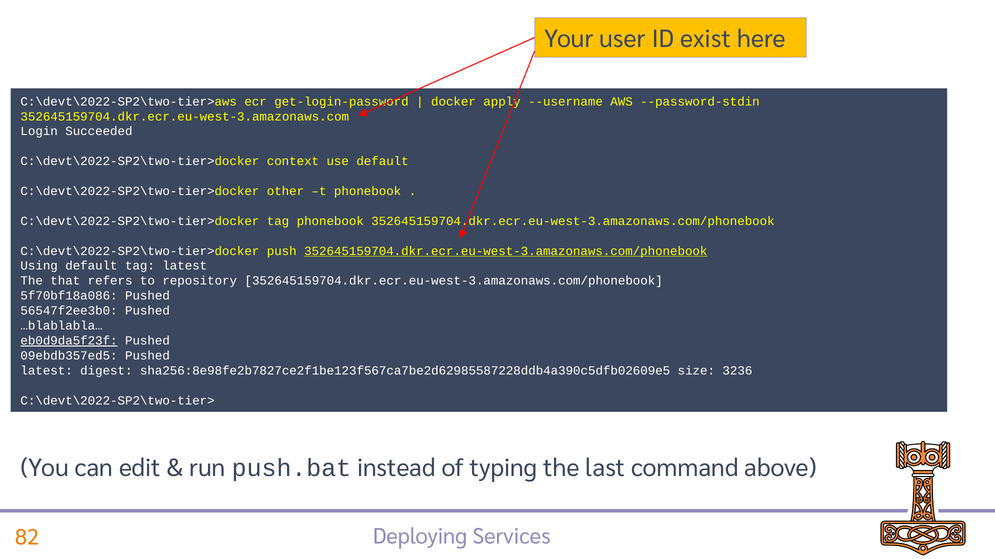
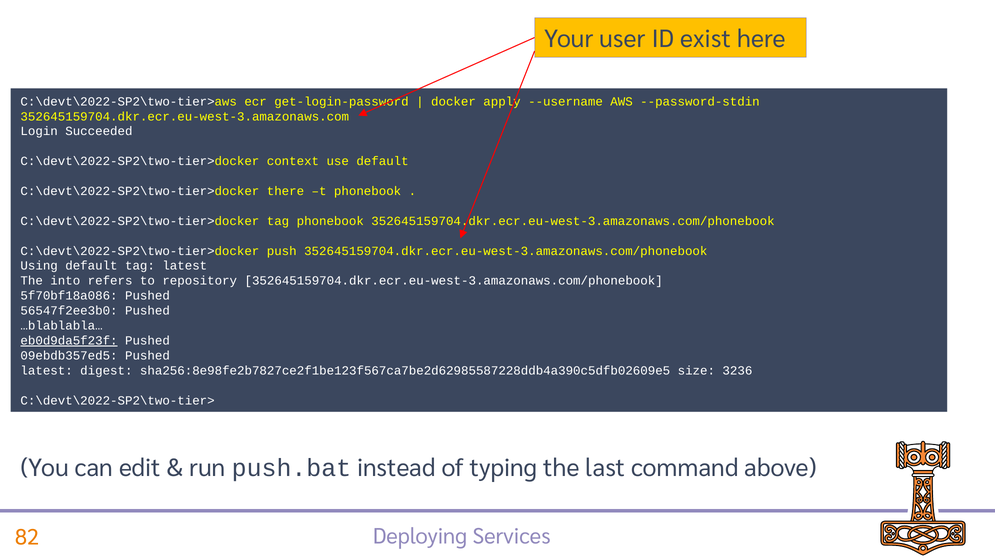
other: other -> there
352645159704.dkr.ecr.eu-west-3.amazonaws.com/phonebook at (506, 251) underline: present -> none
that: that -> into
